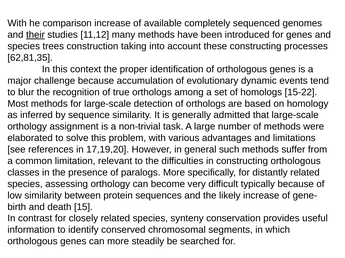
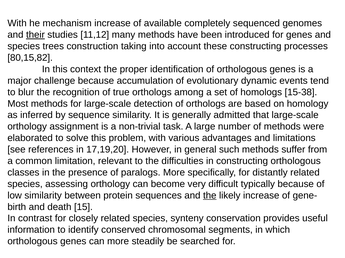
comparison: comparison -> mechanism
62,81,35: 62,81,35 -> 80,15,82
15-22: 15-22 -> 15-38
the at (210, 196) underline: none -> present
